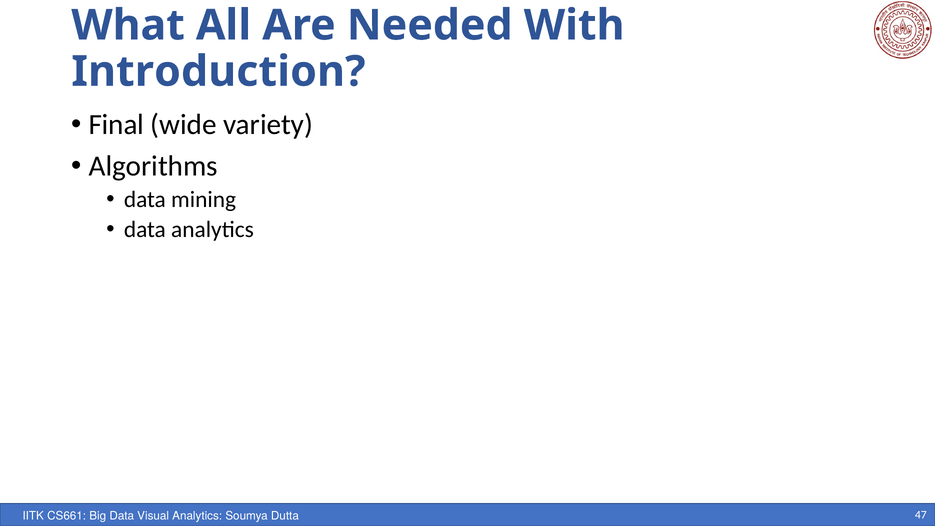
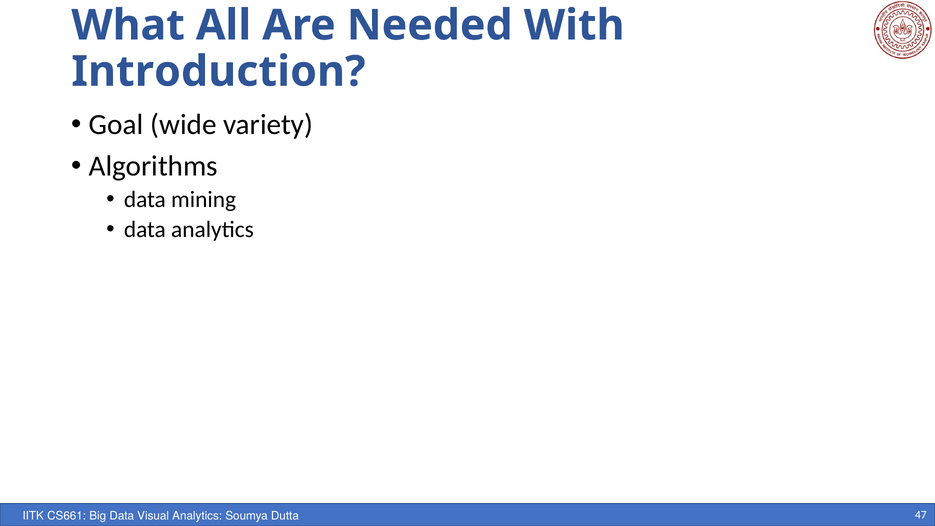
Final: Final -> Goal
